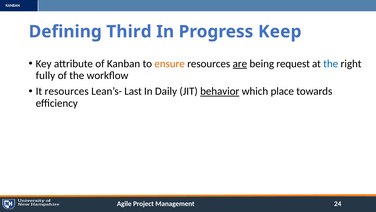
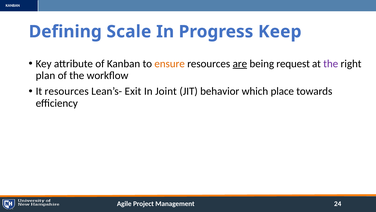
Third: Third -> Scale
the at (331, 64) colour: blue -> purple
fully: fully -> plan
Last: Last -> Exit
Daily: Daily -> Joint
behavior underline: present -> none
